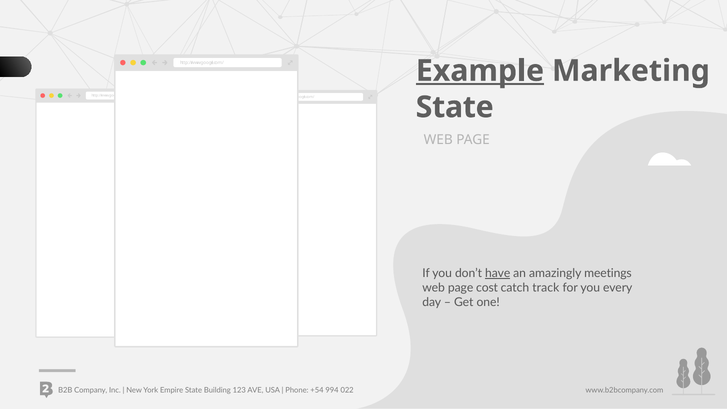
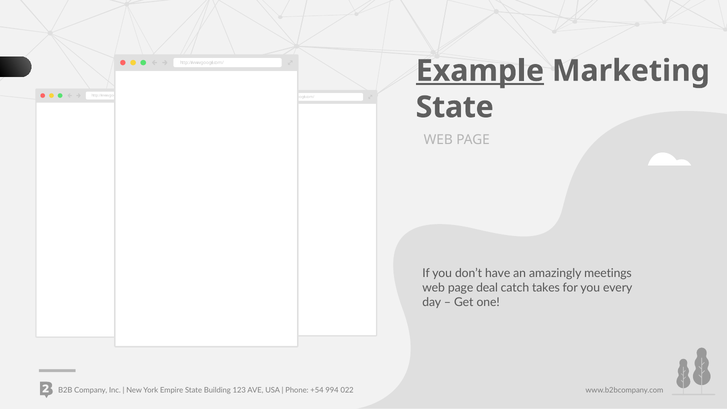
have underline: present -> none
cost: cost -> deal
track: track -> takes
